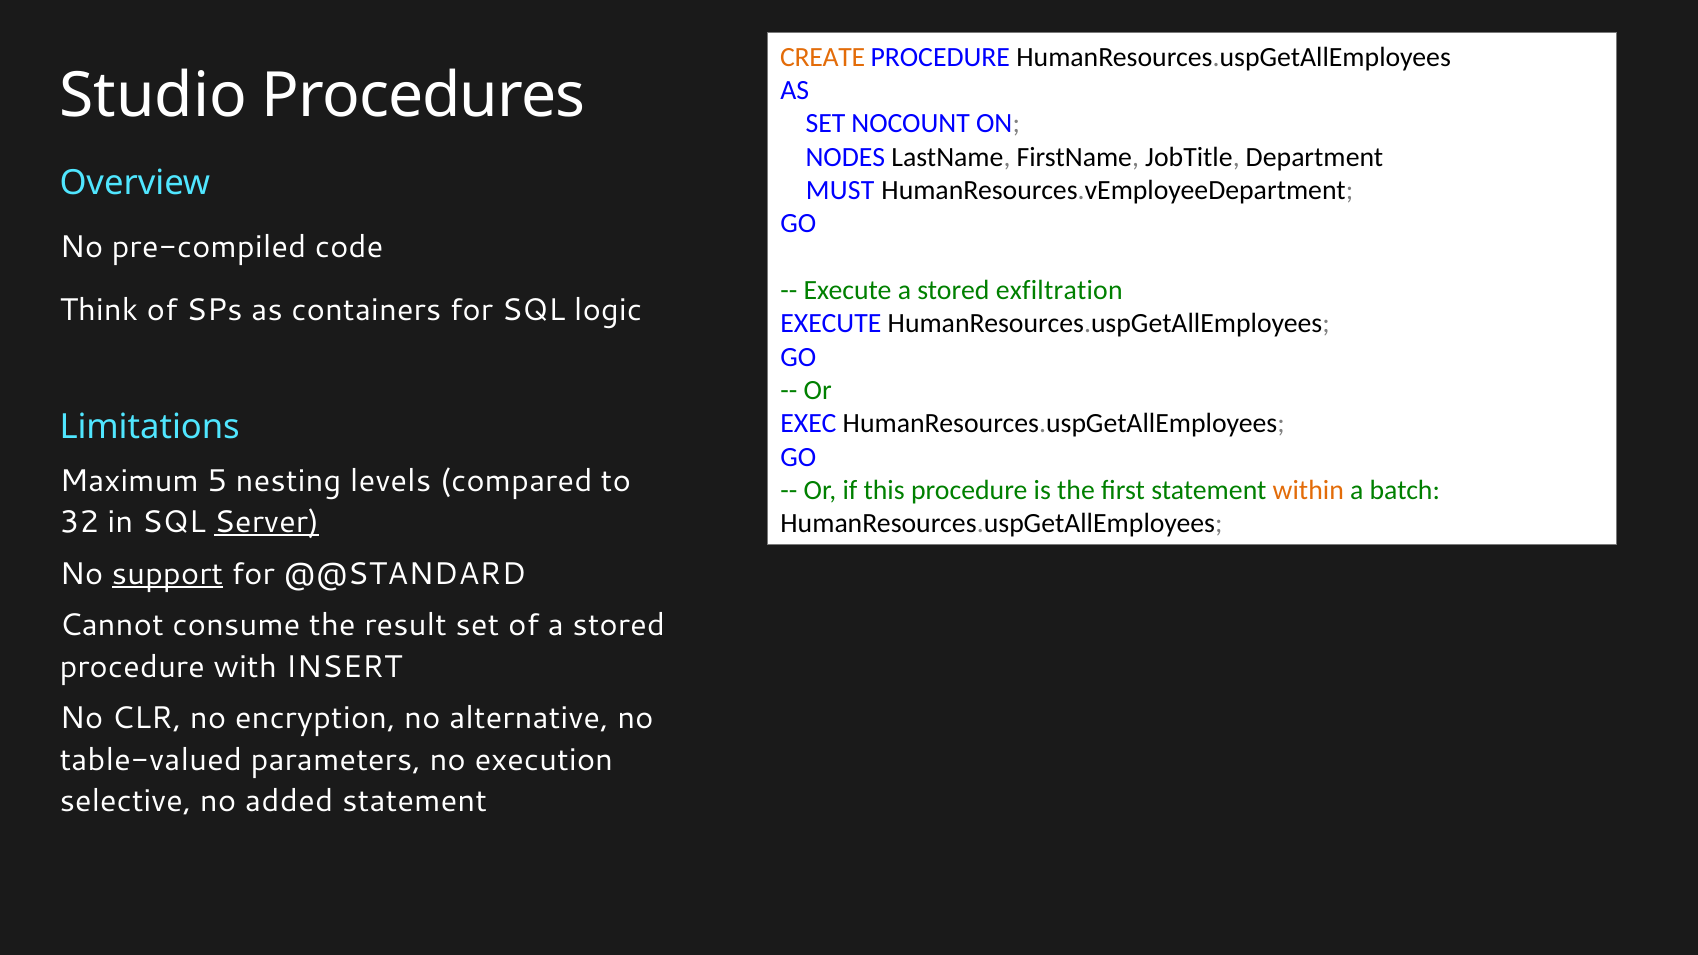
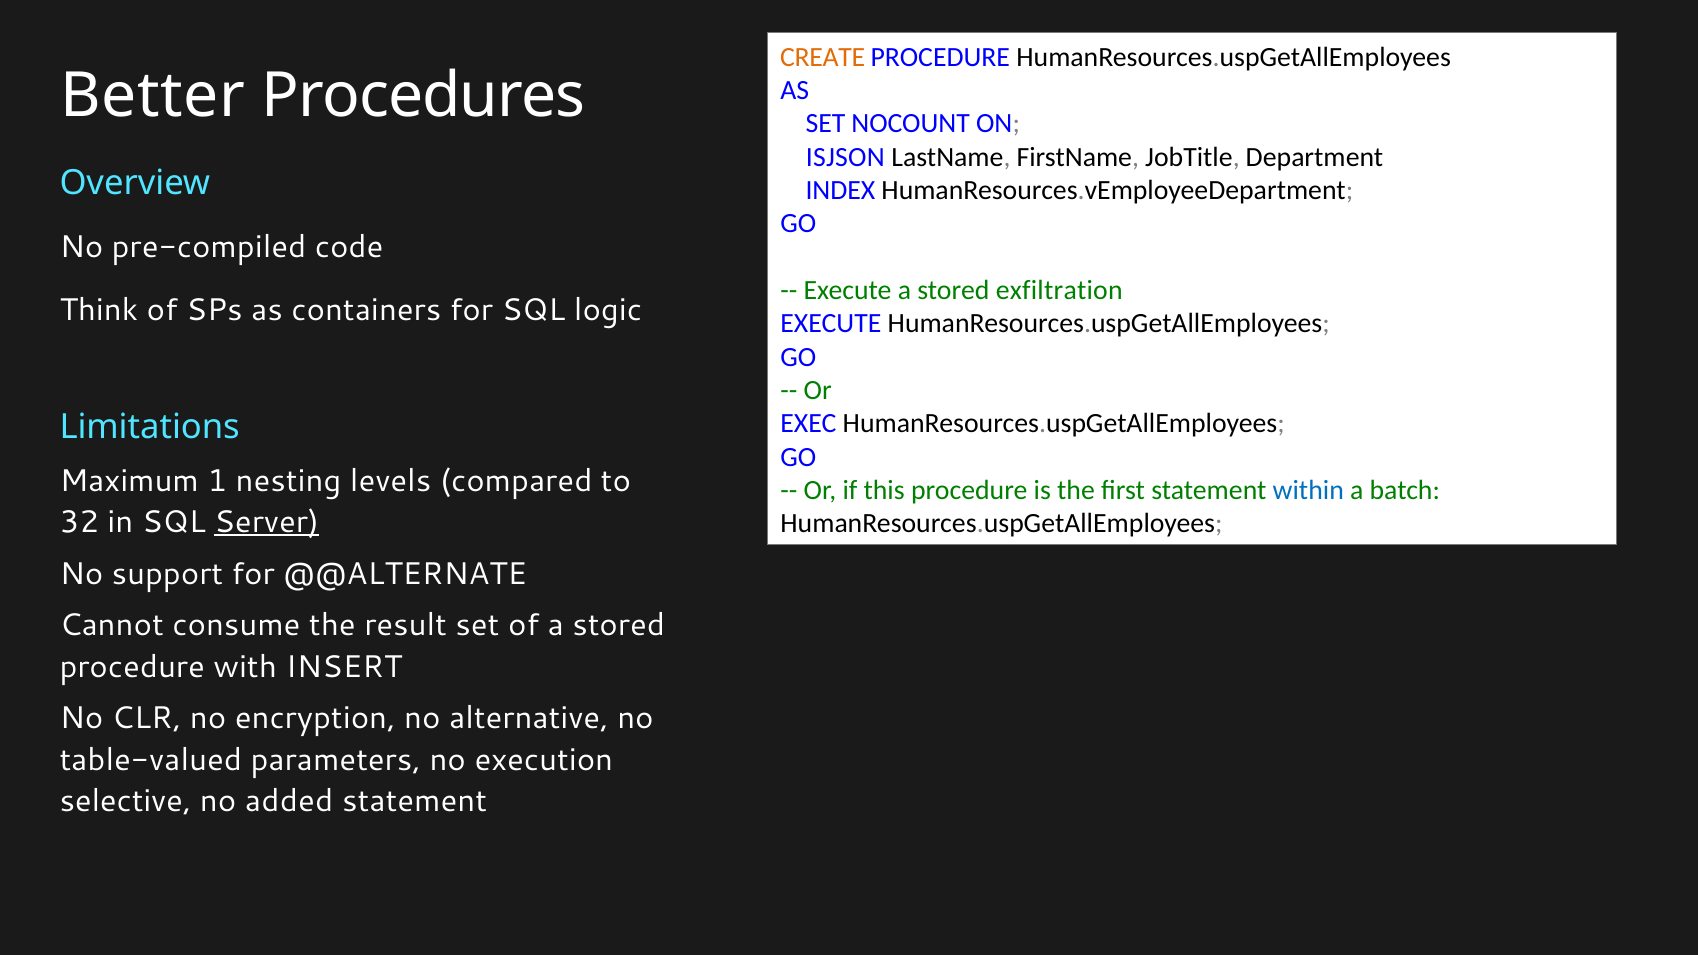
Studio: Studio -> Better
NODES: NODES -> ISJSON
MUST: MUST -> INDEX
5: 5 -> 1
within colour: orange -> blue
support underline: present -> none
@@STANDARD: @@STANDARD -> @@ALTERNATE
